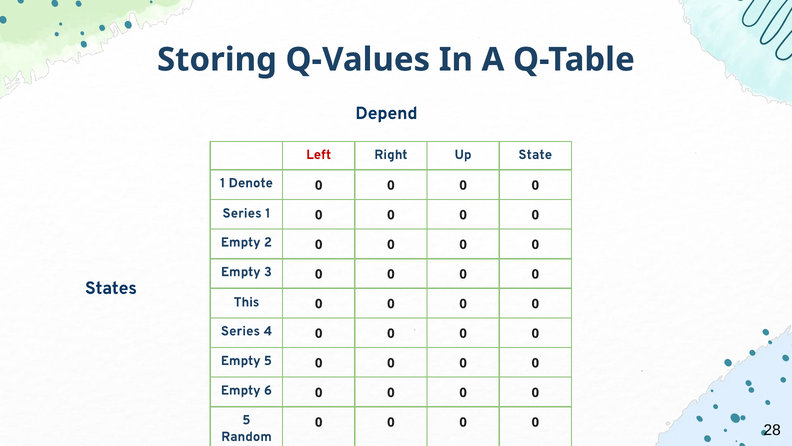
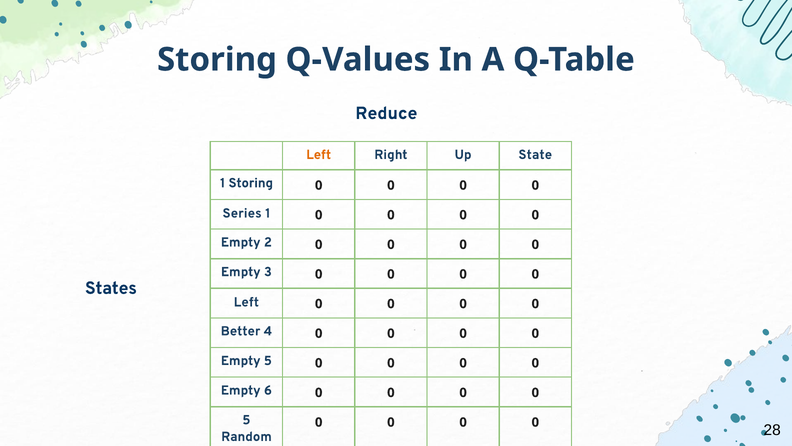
Depend: Depend -> Reduce
Left at (319, 154) colour: red -> orange
1 Denote: Denote -> Storing
This at (246, 302): This -> Left
Series at (240, 331): Series -> Better
